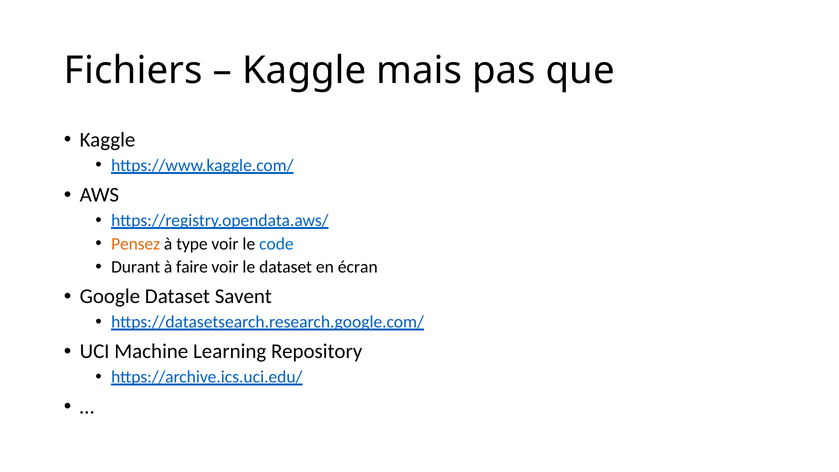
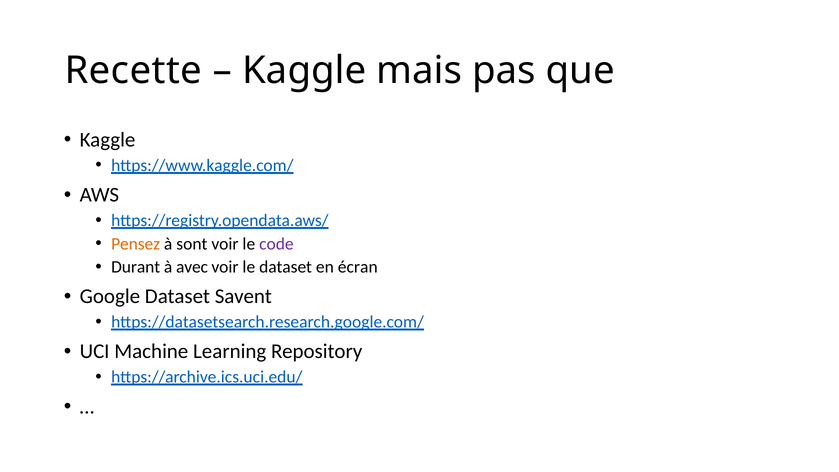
Fichiers: Fichiers -> Recette
type: type -> sont
code colour: blue -> purple
faire: faire -> avec
